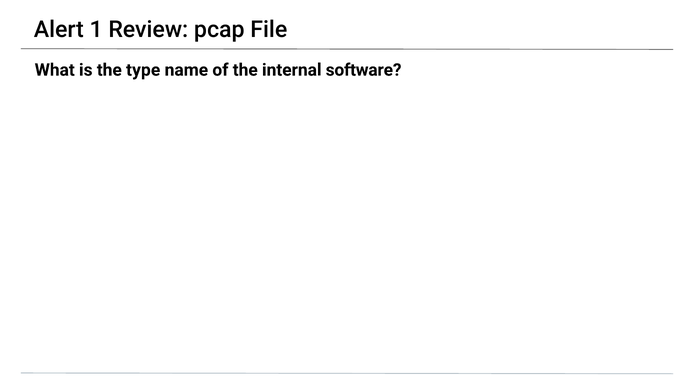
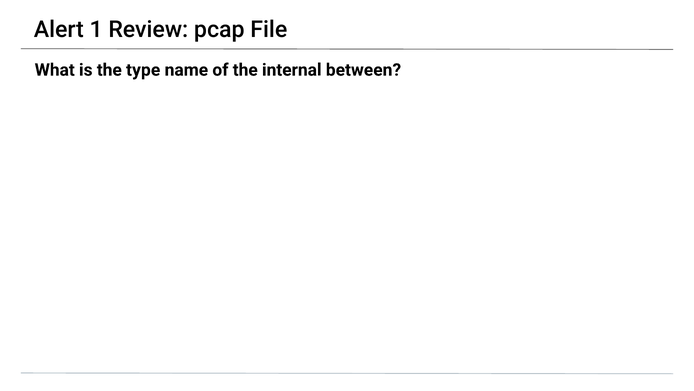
software: software -> between
